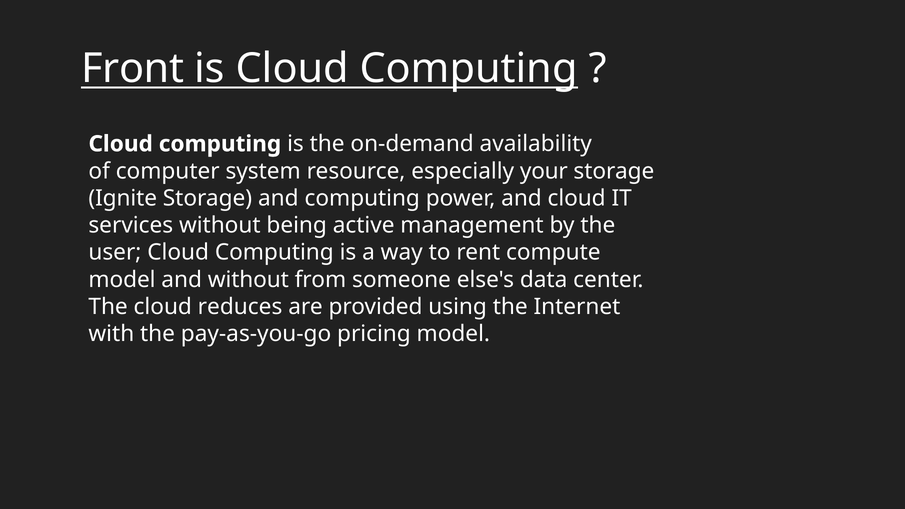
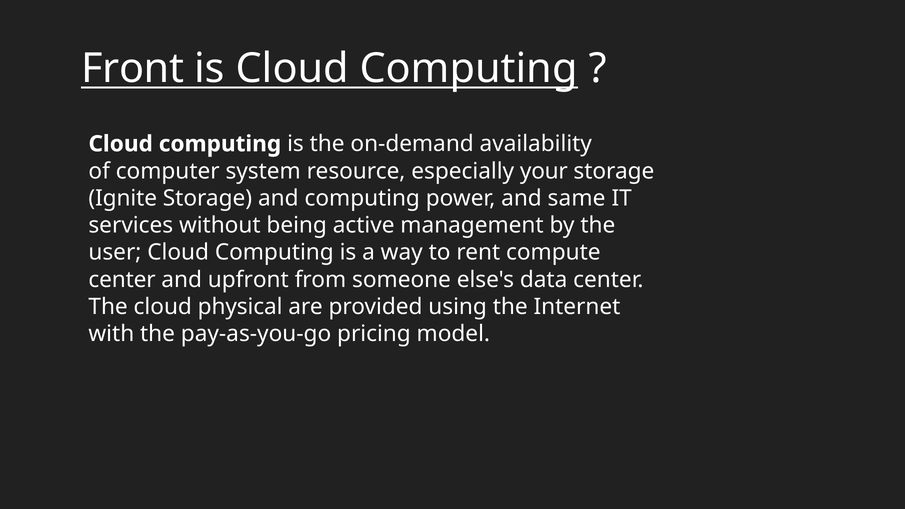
and cloud: cloud -> same
model at (122, 280): model -> center
and without: without -> upfront
reduces: reduces -> physical
